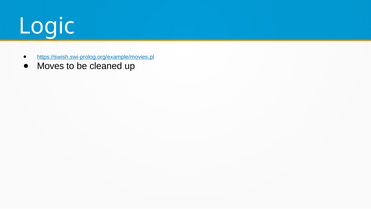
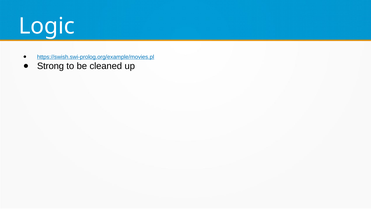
Moves: Moves -> Strong
